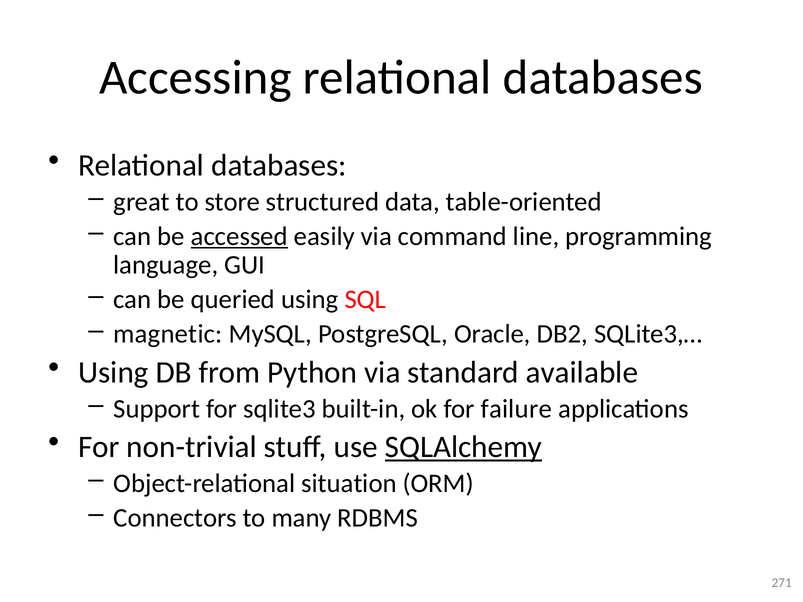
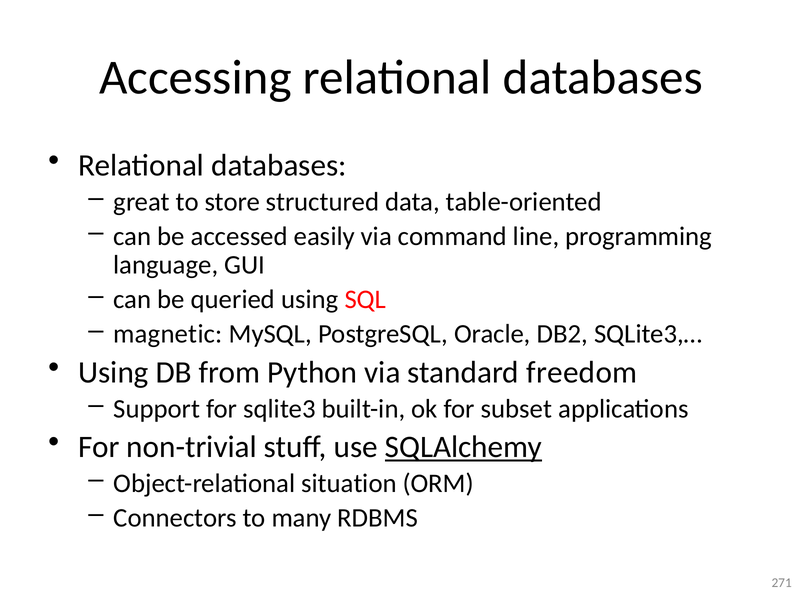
accessed underline: present -> none
available: available -> freedom
failure: failure -> subset
